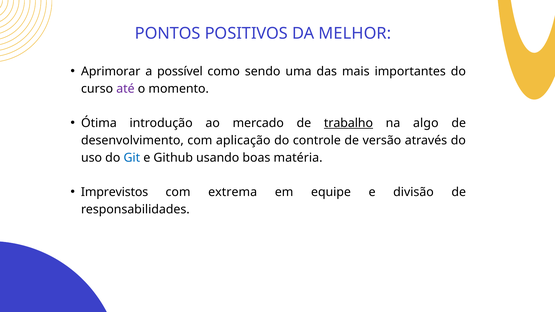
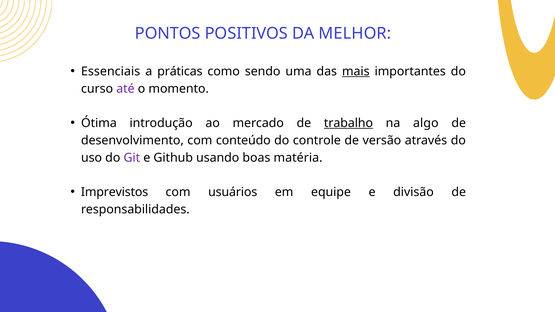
Aprimorar: Aprimorar -> Essenciais
possível: possível -> práticas
mais underline: none -> present
aplicação: aplicação -> conteúdo
Git colour: blue -> purple
extrema: extrema -> usuários
